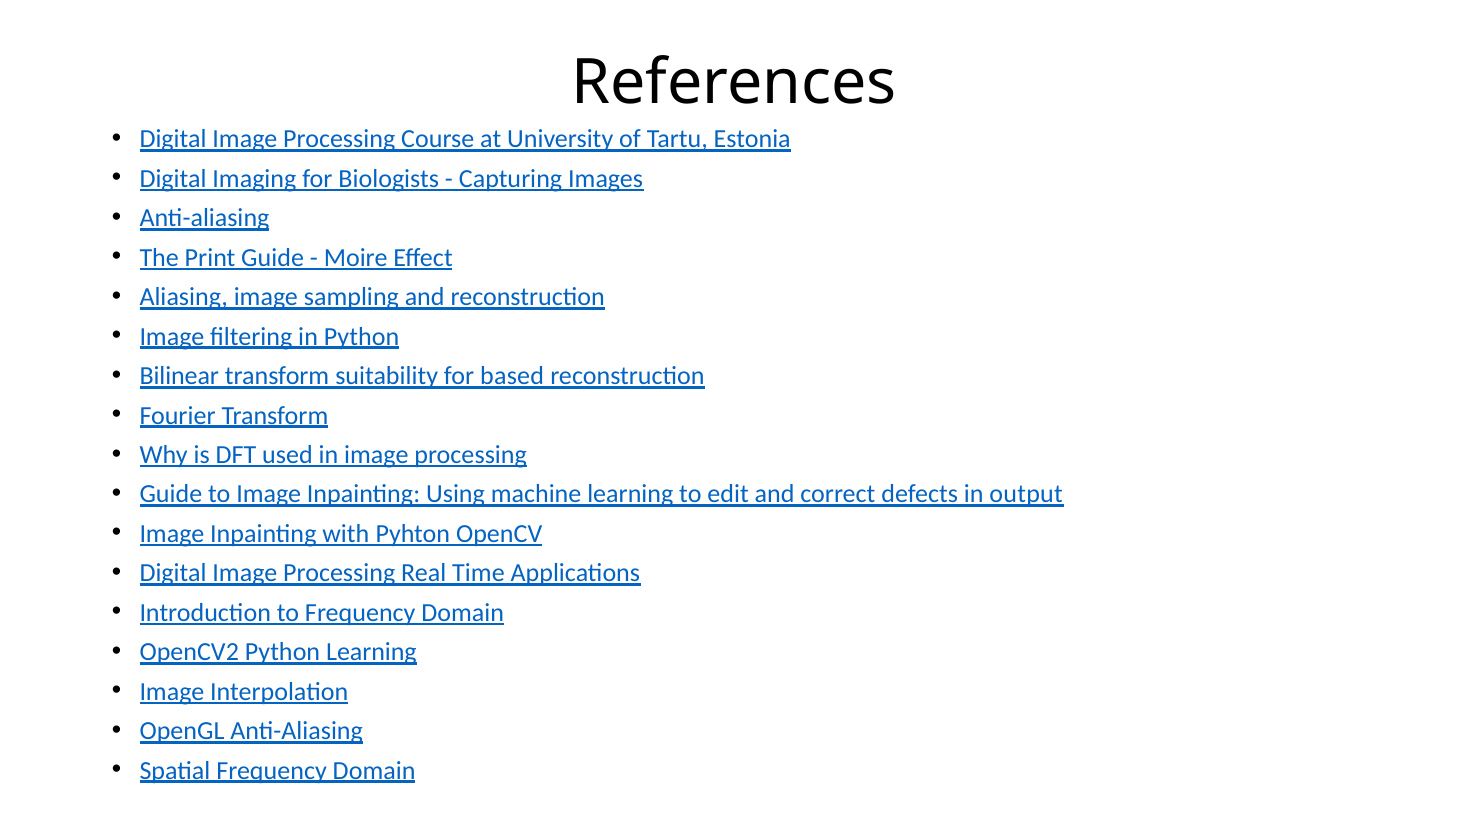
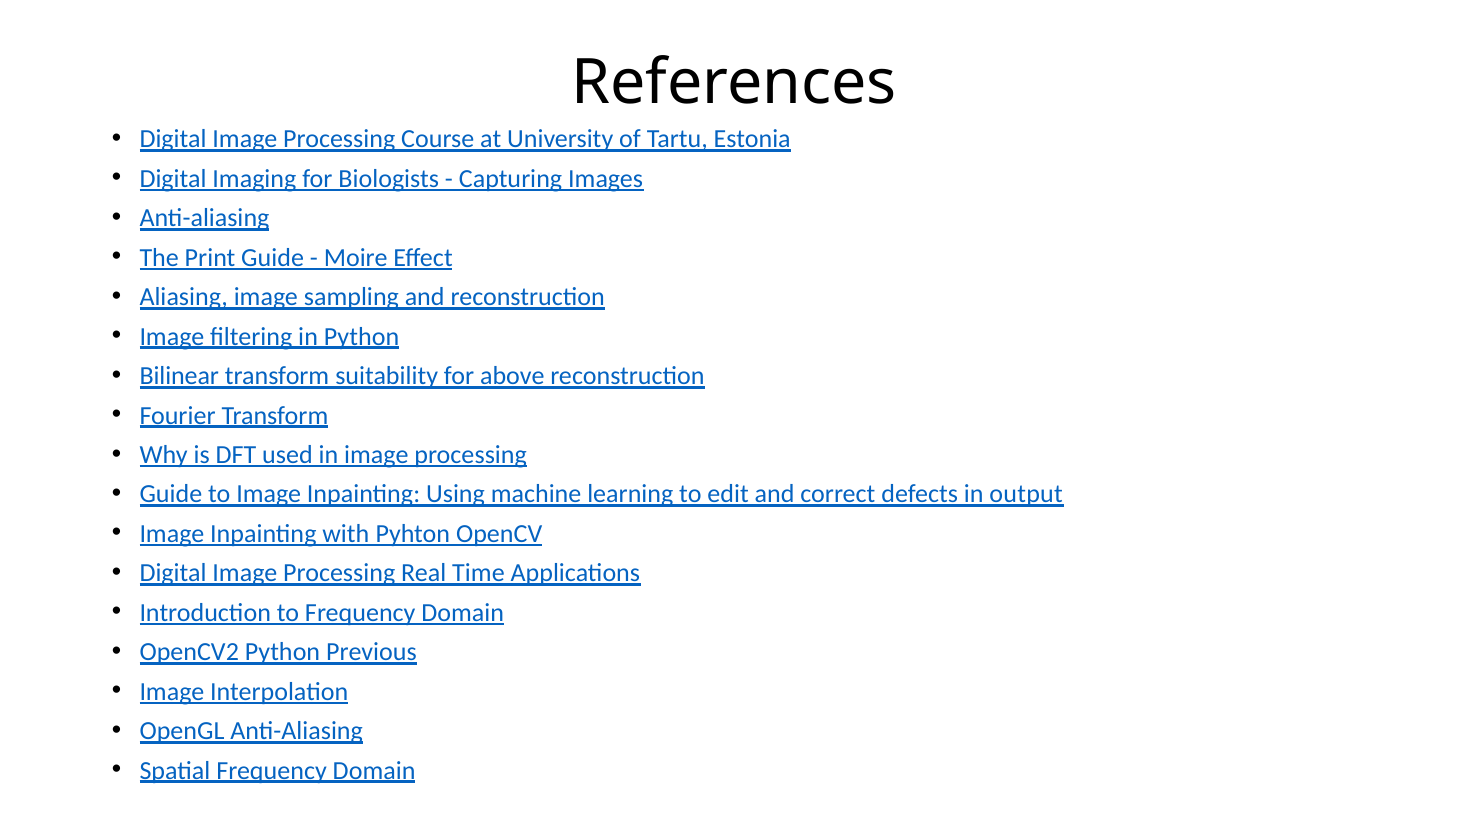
based: based -> above
Python Learning: Learning -> Previous
